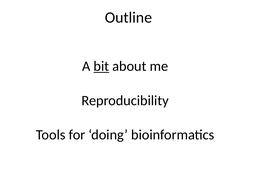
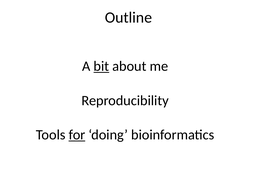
for underline: none -> present
